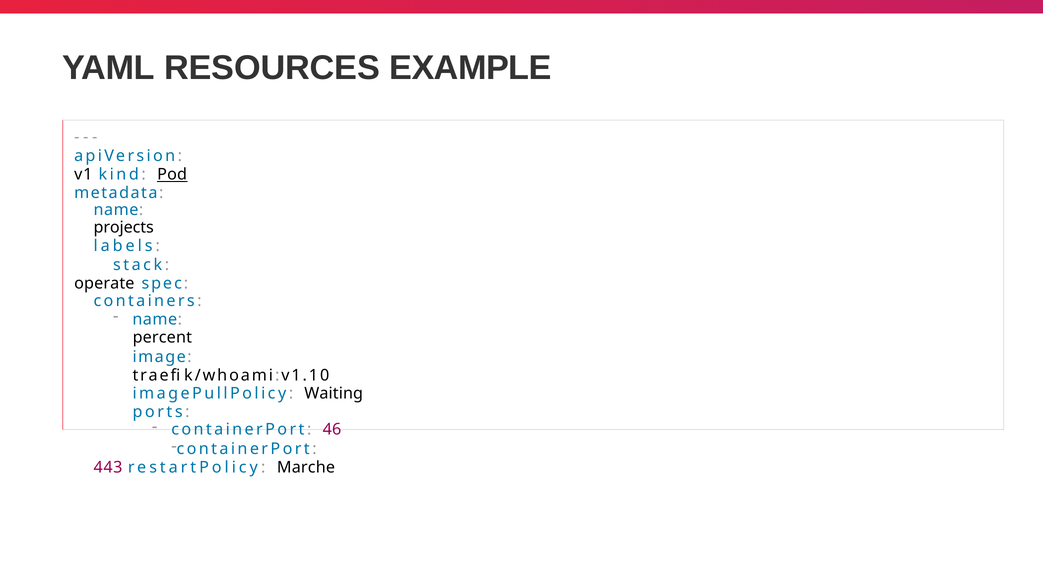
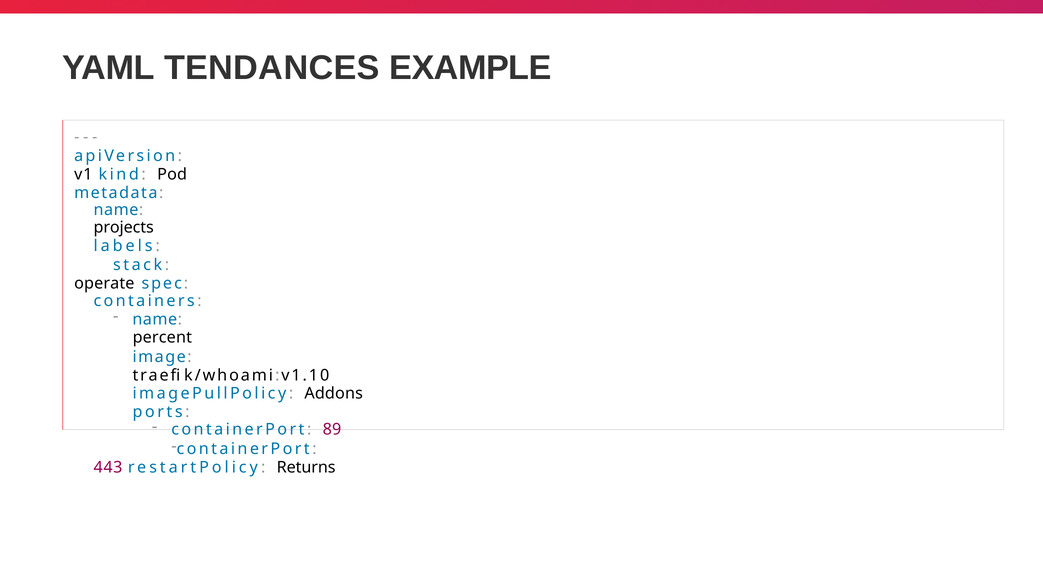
RESOURCES: RESOURCES -> TENDANCES
Pod underline: present -> none
Waiting: Waiting -> Addons
46: 46 -> 89
Marche: Marche -> Returns
